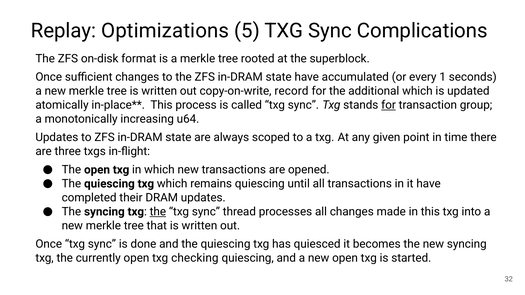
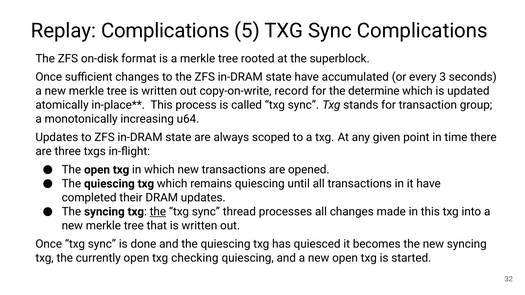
Replay Optimizations: Optimizations -> Complications
1: 1 -> 3
additional: additional -> determine
for at (389, 105) underline: present -> none
